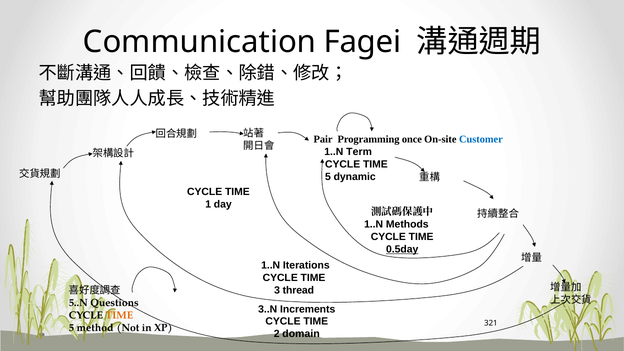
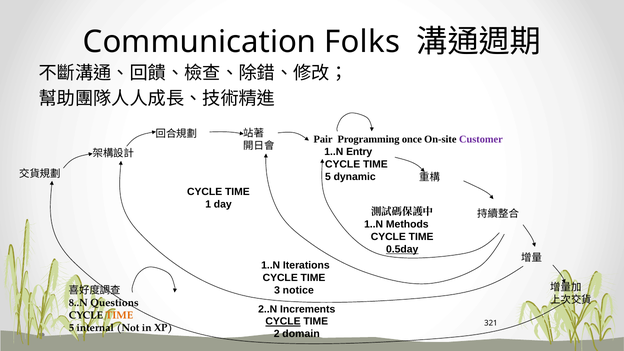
Fagei: Fagei -> Folks
Customer colour: blue -> purple
Term: Term -> Entry
thread: thread -> notice
5..N: 5..N -> 8..N
3..N: 3..N -> 2..N
CYCLE at (283, 322) underline: none -> present
method: method -> internal
